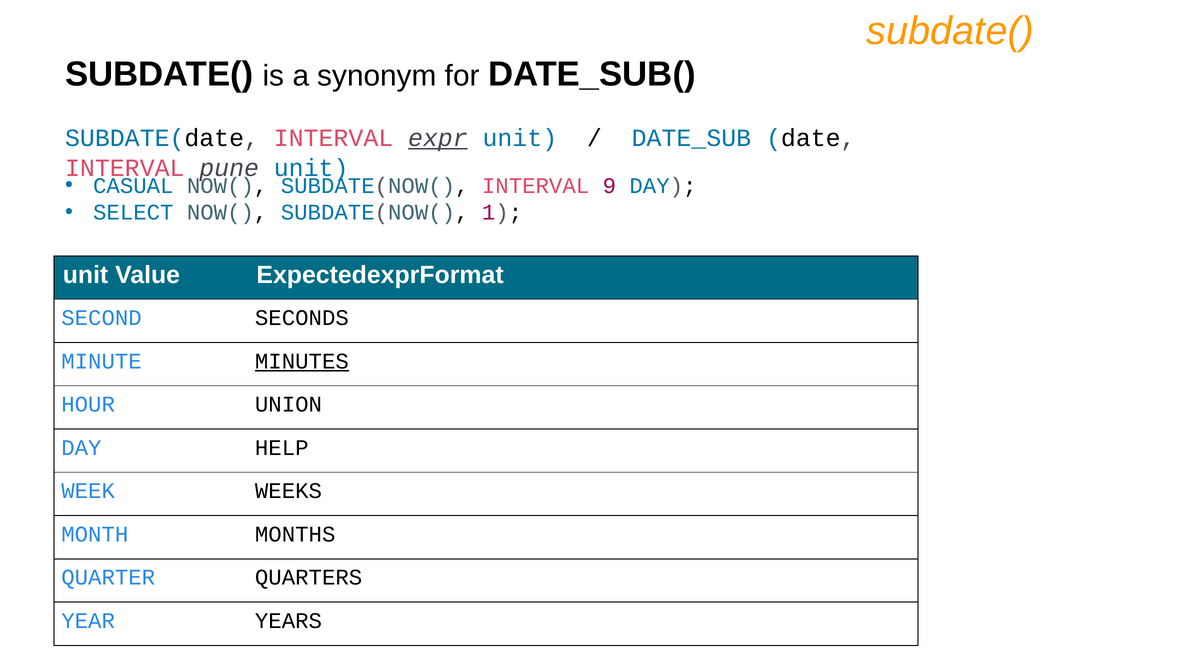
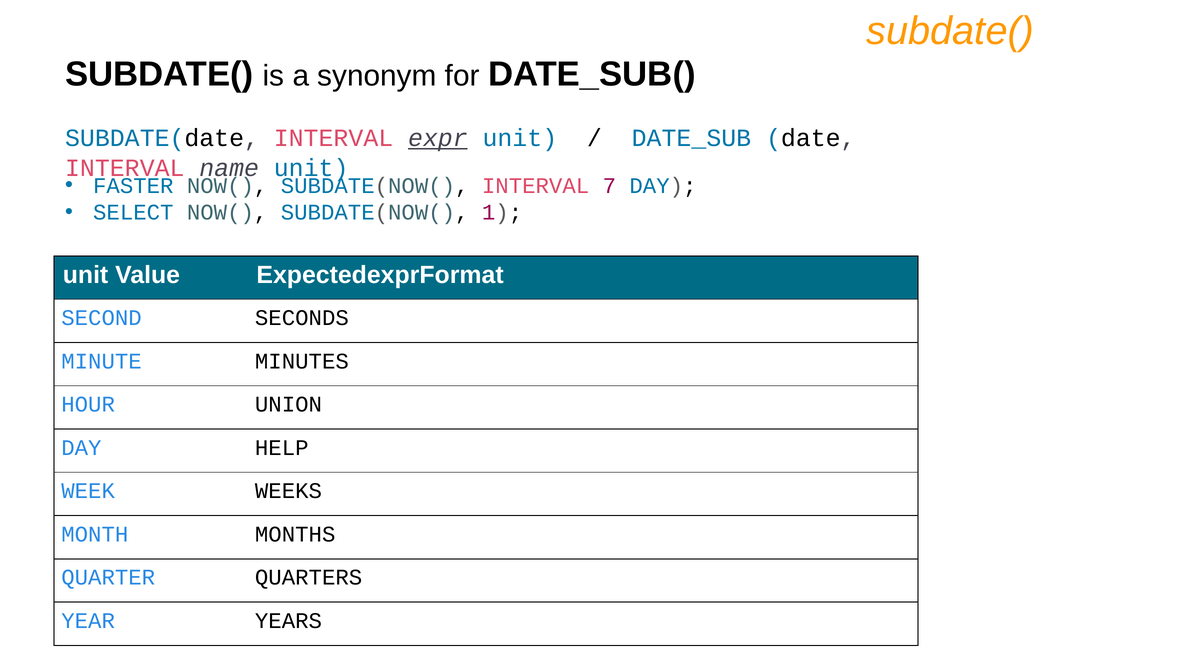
pune: pune -> name
CASUAL: CASUAL -> FASTER
9: 9 -> 7
MINUTES underline: present -> none
